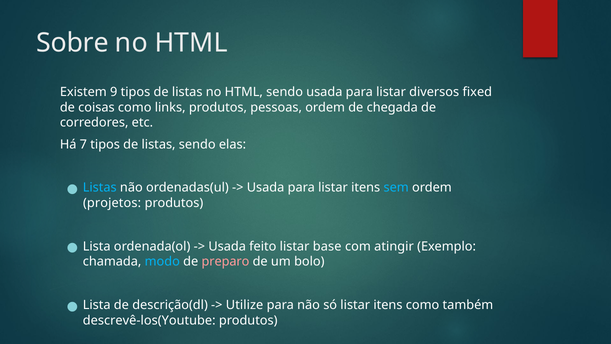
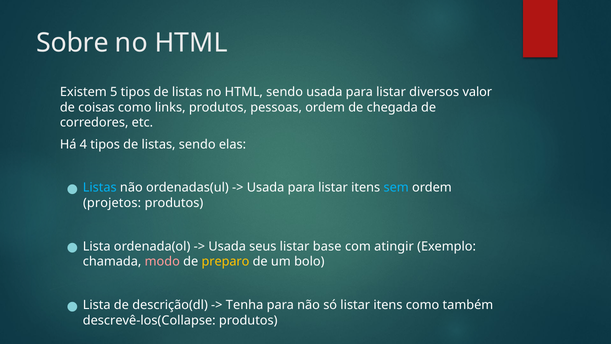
9: 9 -> 5
fixed: fixed -> valor
7: 7 -> 4
feito: feito -> seus
modo colour: light blue -> pink
preparo colour: pink -> yellow
Utilize: Utilize -> Tenha
descrevê-los(Youtube: descrevê-los(Youtube -> descrevê-los(Collapse
